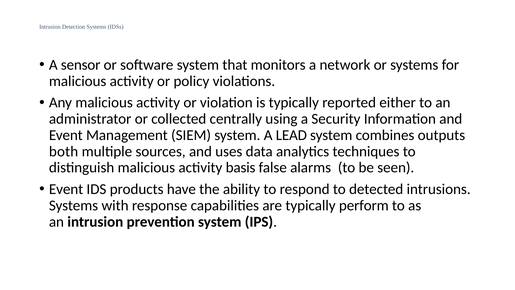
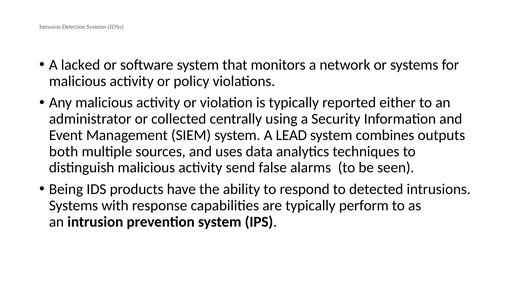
sensor: sensor -> lacked
basis: basis -> send
Event at (66, 189): Event -> Being
